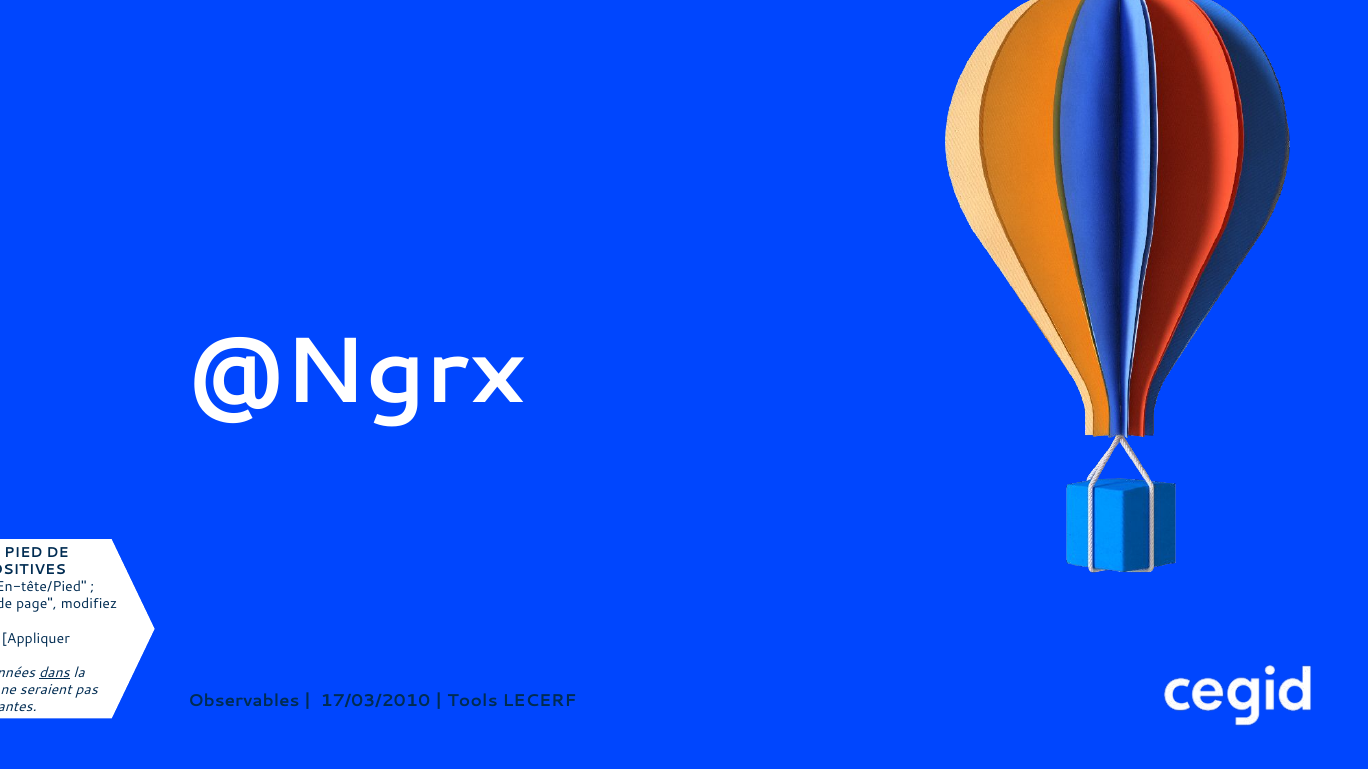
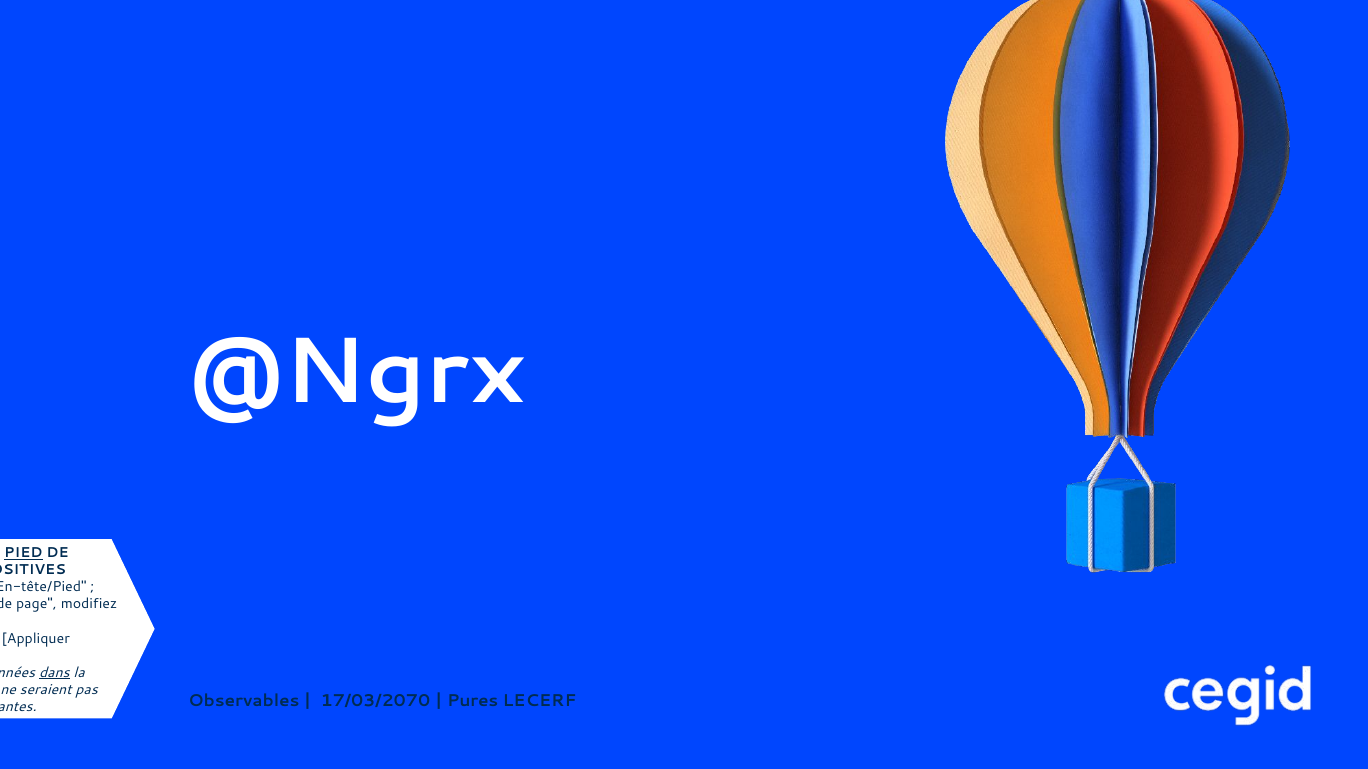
PIED at (23, 553) underline: none -> present
17/03/2010: 17/03/2010 -> 17/03/2070
Tools: Tools -> Pures
